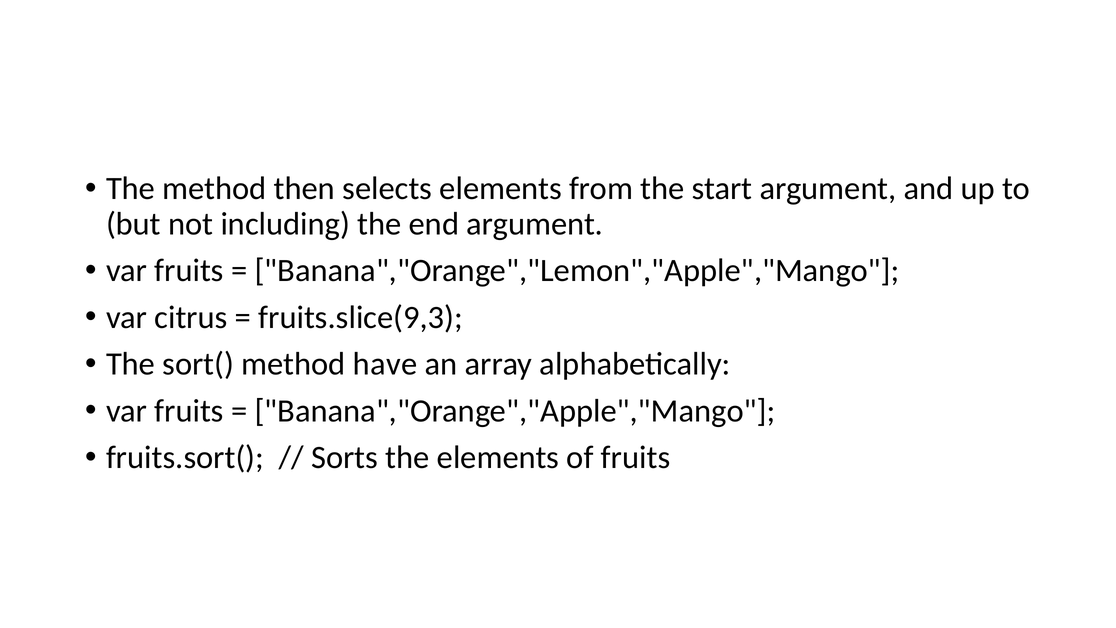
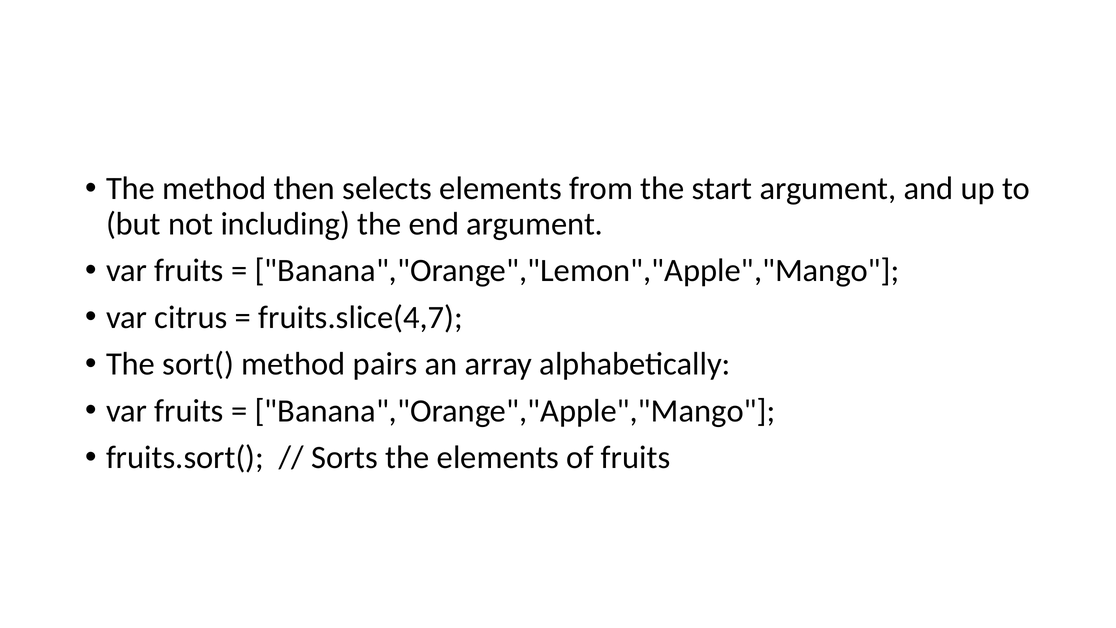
fruits.slice(9,3: fruits.slice(9,3 -> fruits.slice(4,7
have: have -> pairs
